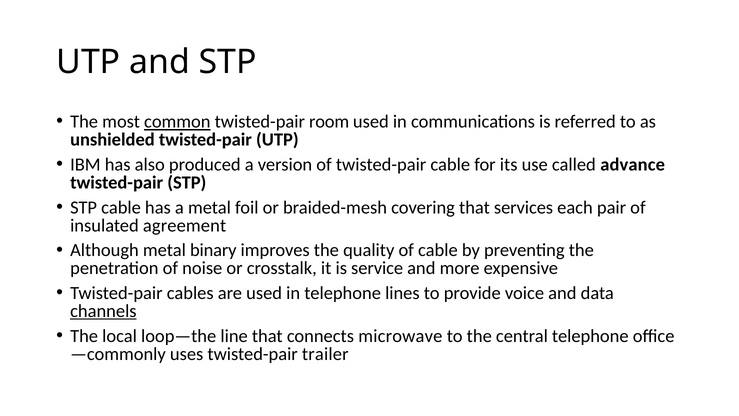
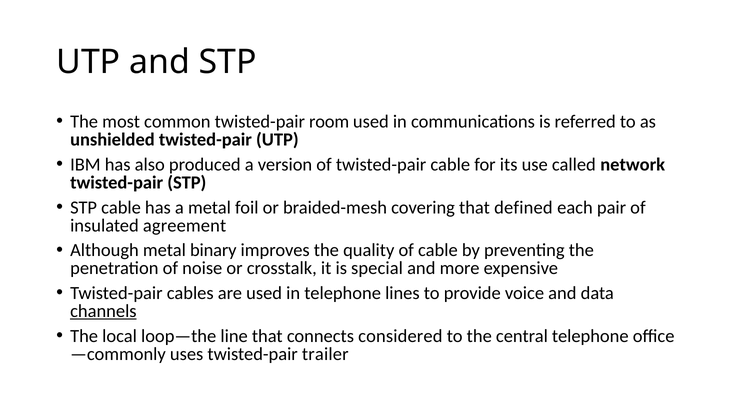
common underline: present -> none
advance: advance -> network
services: services -> defined
service: service -> special
microwave: microwave -> considered
